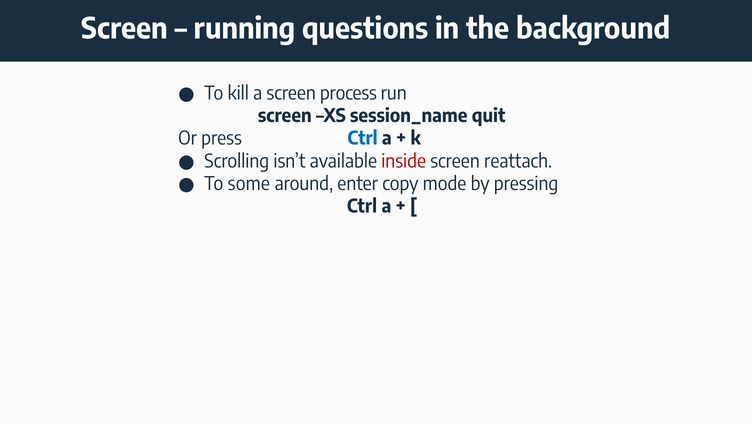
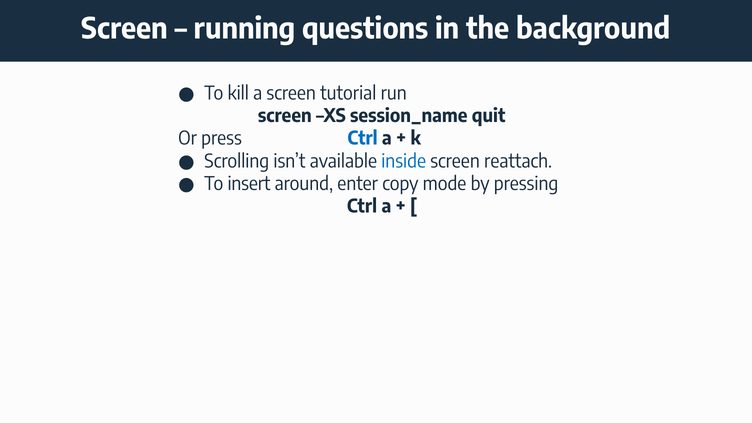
process: process -> tutorial
inside colour: red -> blue
some: some -> insert
